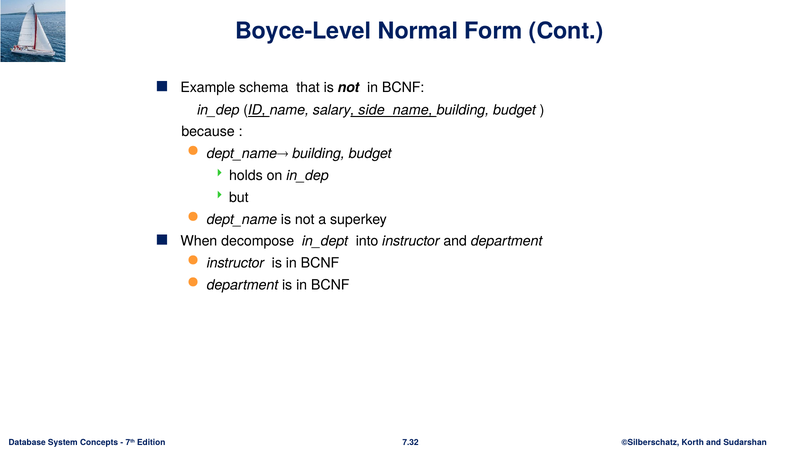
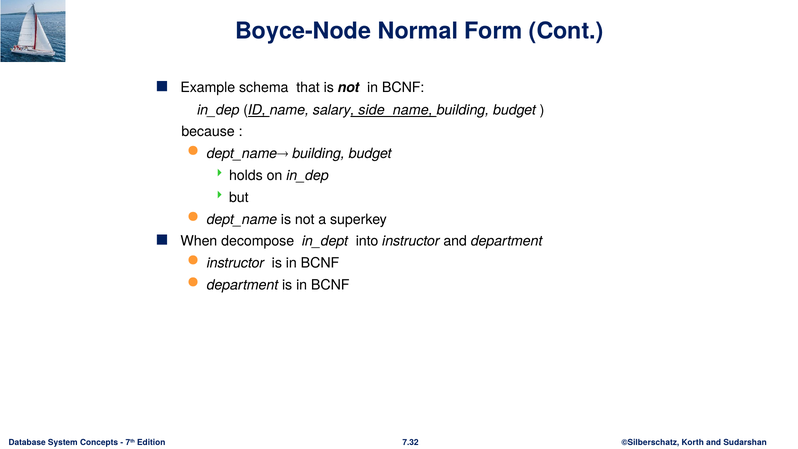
Boyce-Level: Boyce-Level -> Boyce-Node
